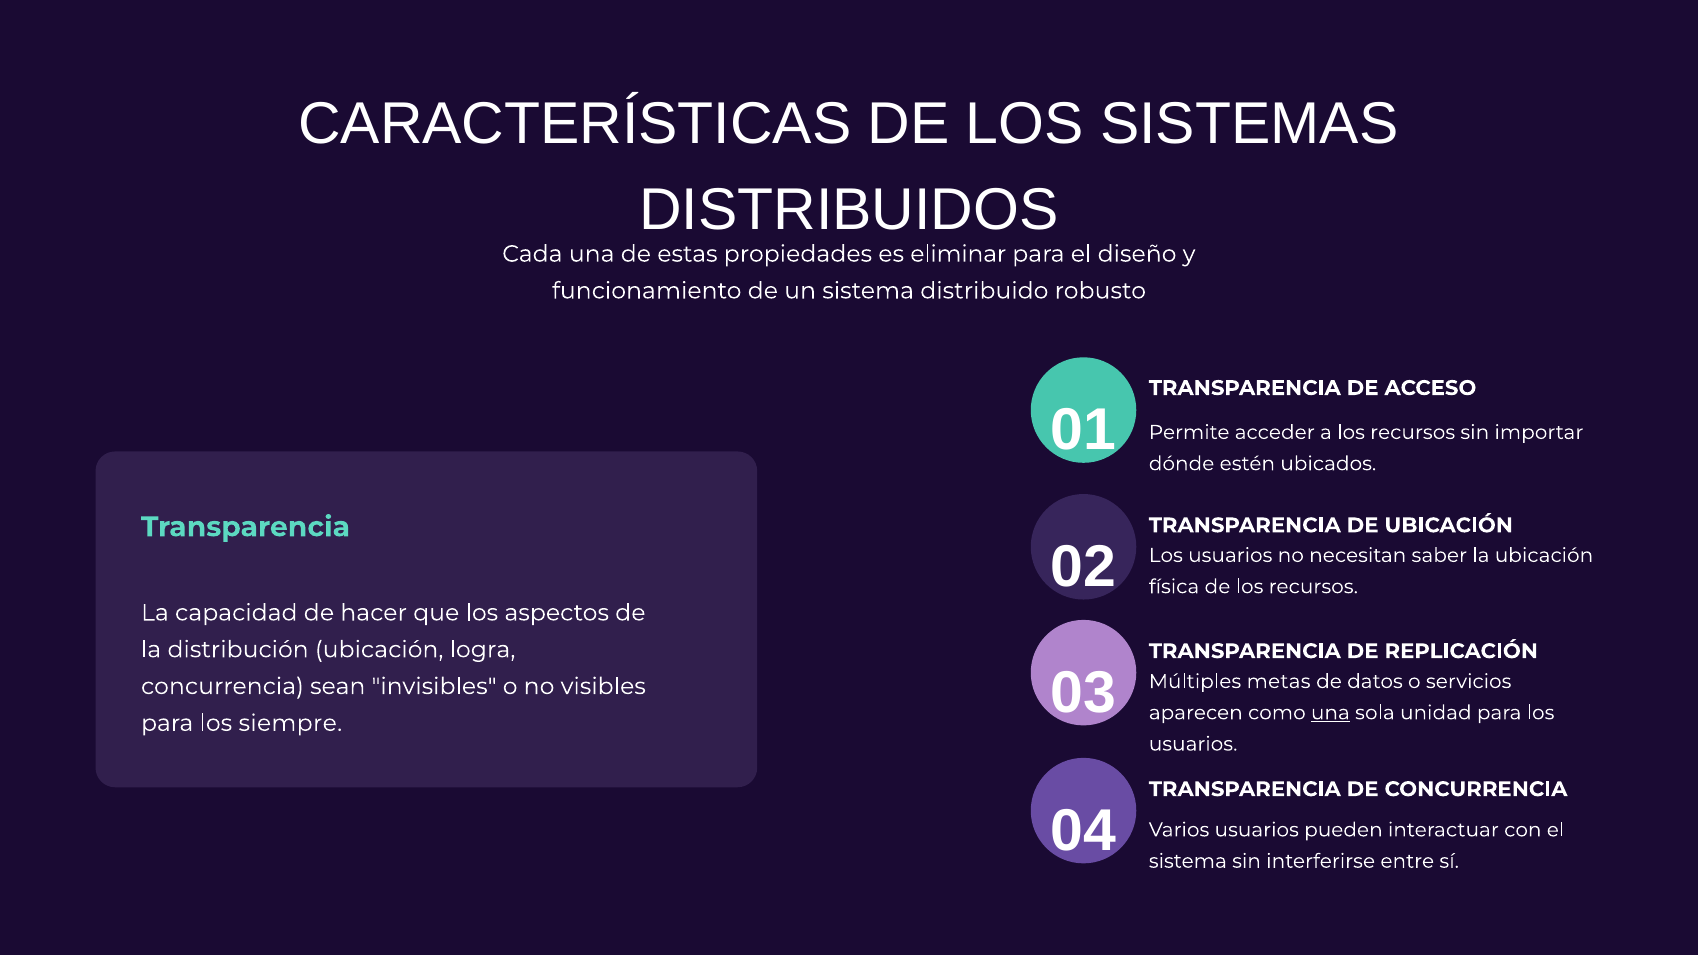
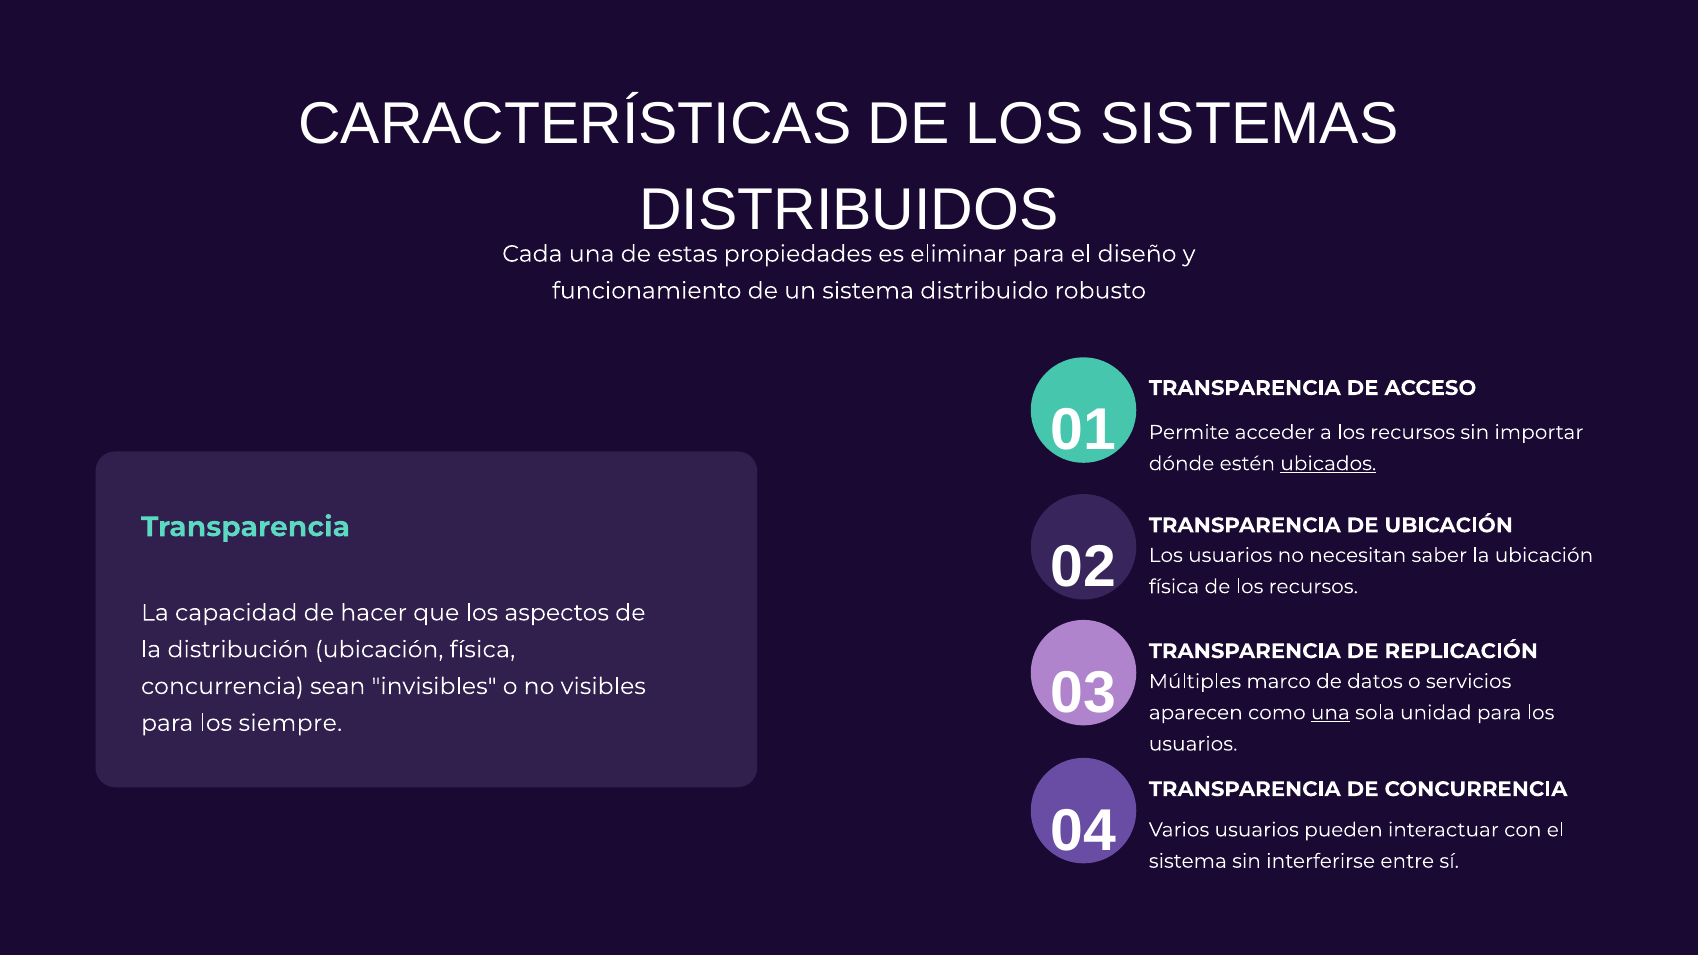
ubicados underline: none -> present
distribución ubicación logra: logra -> física
metas: metas -> marco
